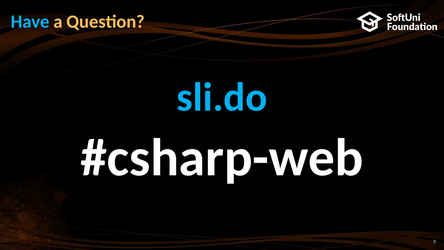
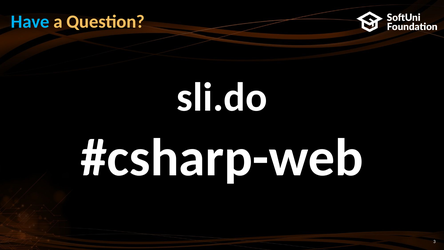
sli.do colour: light blue -> white
